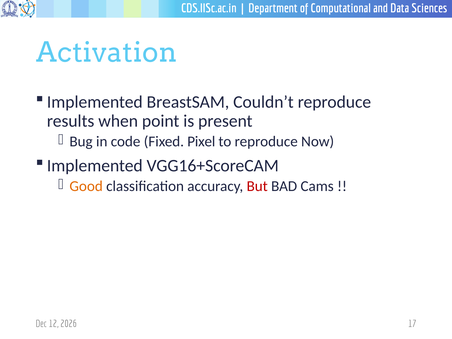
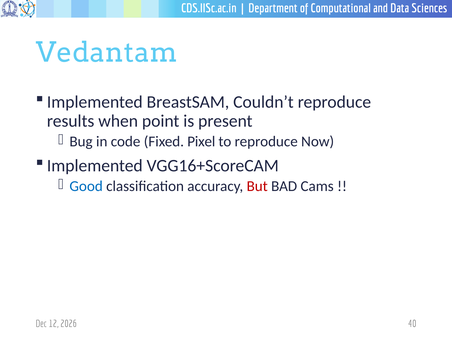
Activation: Activation -> Vedantam
Good colour: orange -> blue
17: 17 -> 40
